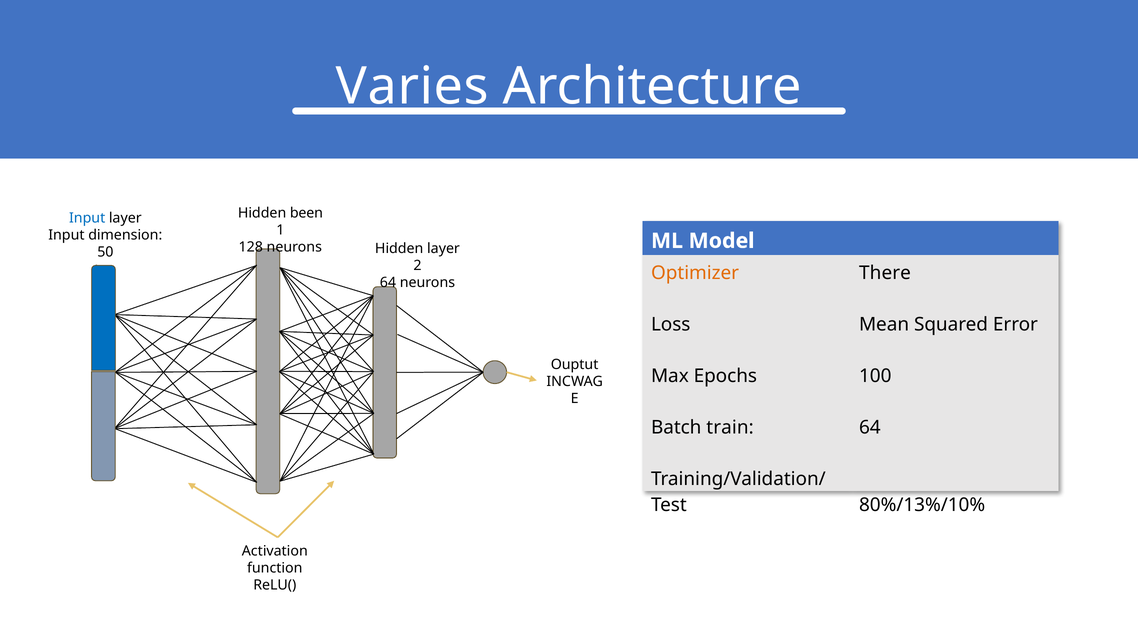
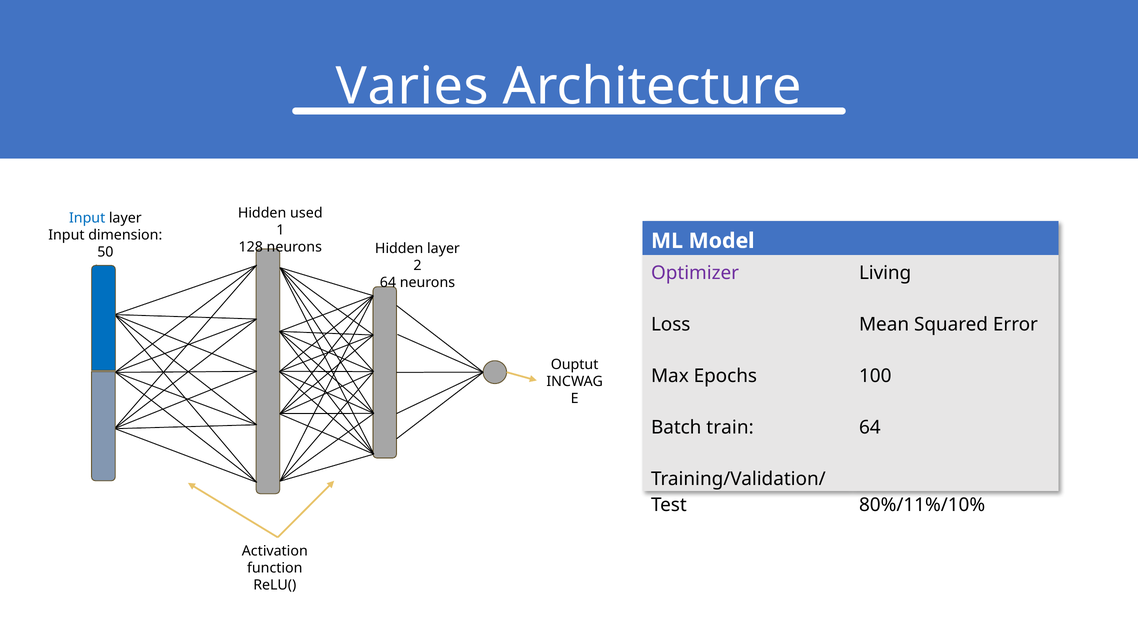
been: been -> used
Optimizer colour: orange -> purple
There: There -> Living
80%/13%/10%: 80%/13%/10% -> 80%/11%/10%
